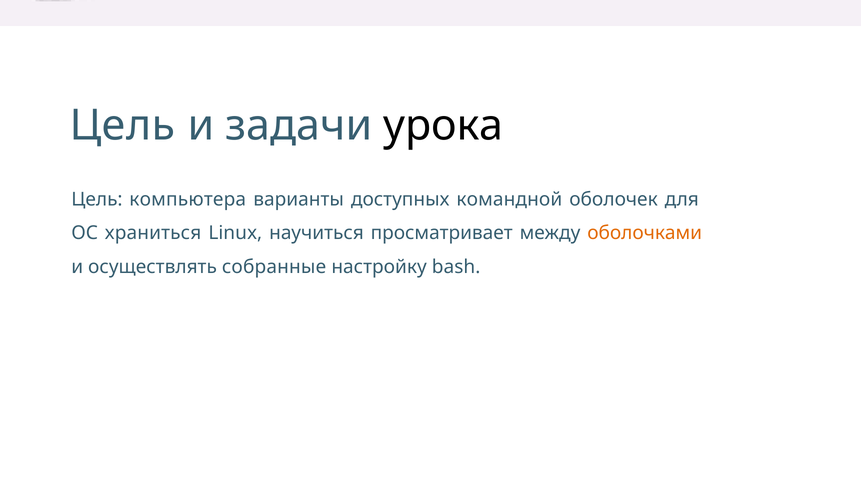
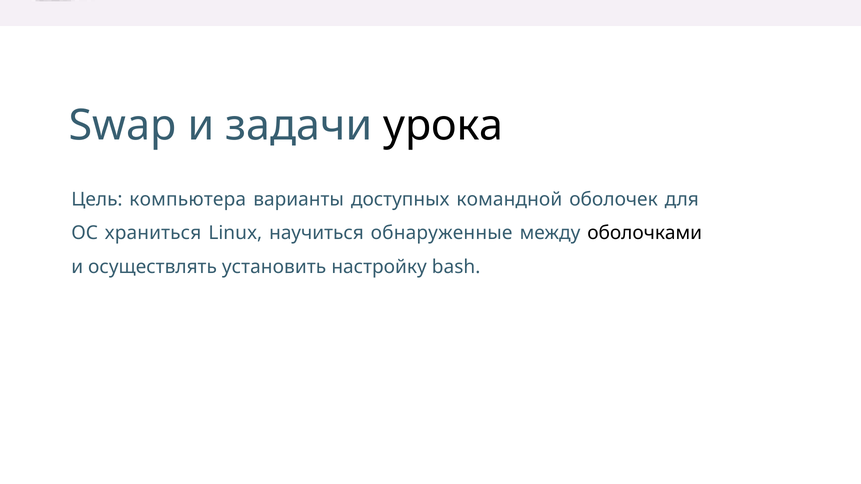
Цель at (122, 125): Цель -> Swap
просматривает: просматривает -> обнаруженные
оболочками colour: orange -> black
собранные: собранные -> установить
